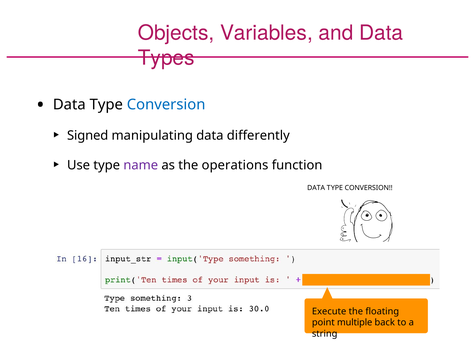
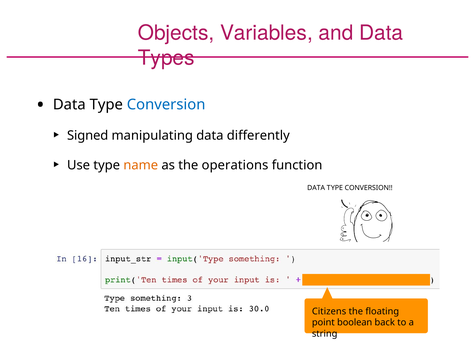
name colour: purple -> orange
Execute: Execute -> Citizens
multiple: multiple -> boolean
